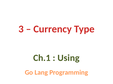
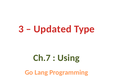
Currency: Currency -> Updated
Ch.1: Ch.1 -> Ch.7
